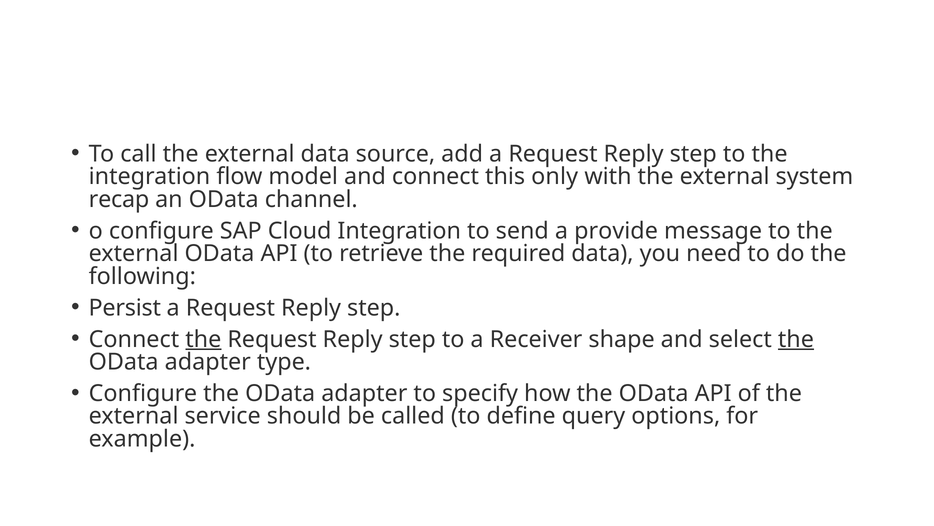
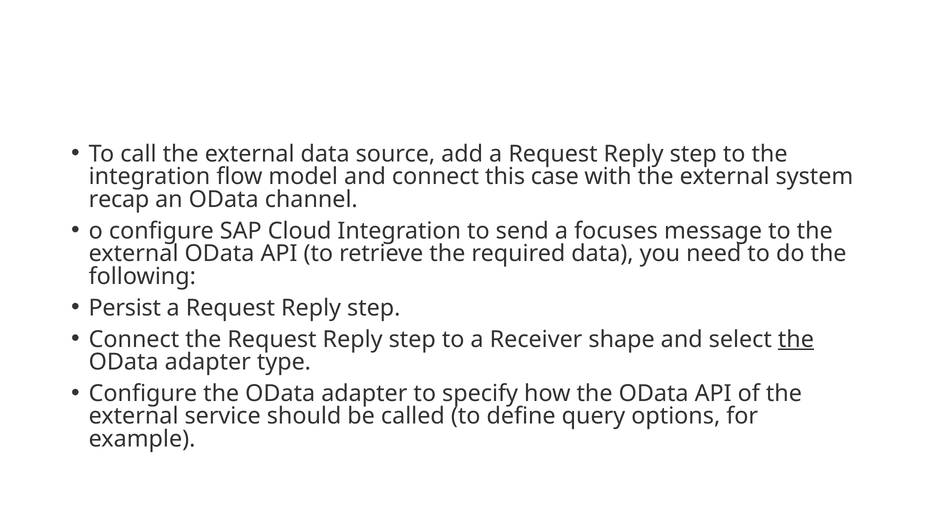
only: only -> case
provide: provide -> focuses
the at (203, 339) underline: present -> none
